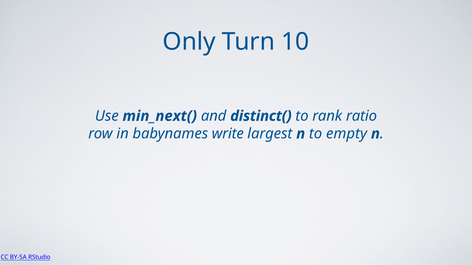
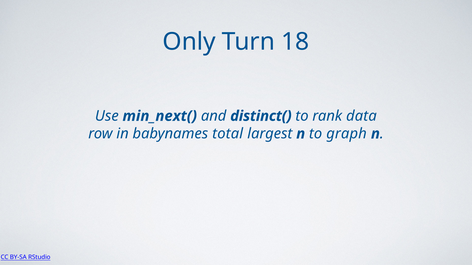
10: 10 -> 18
ratio: ratio -> data
write: write -> total
empty: empty -> graph
